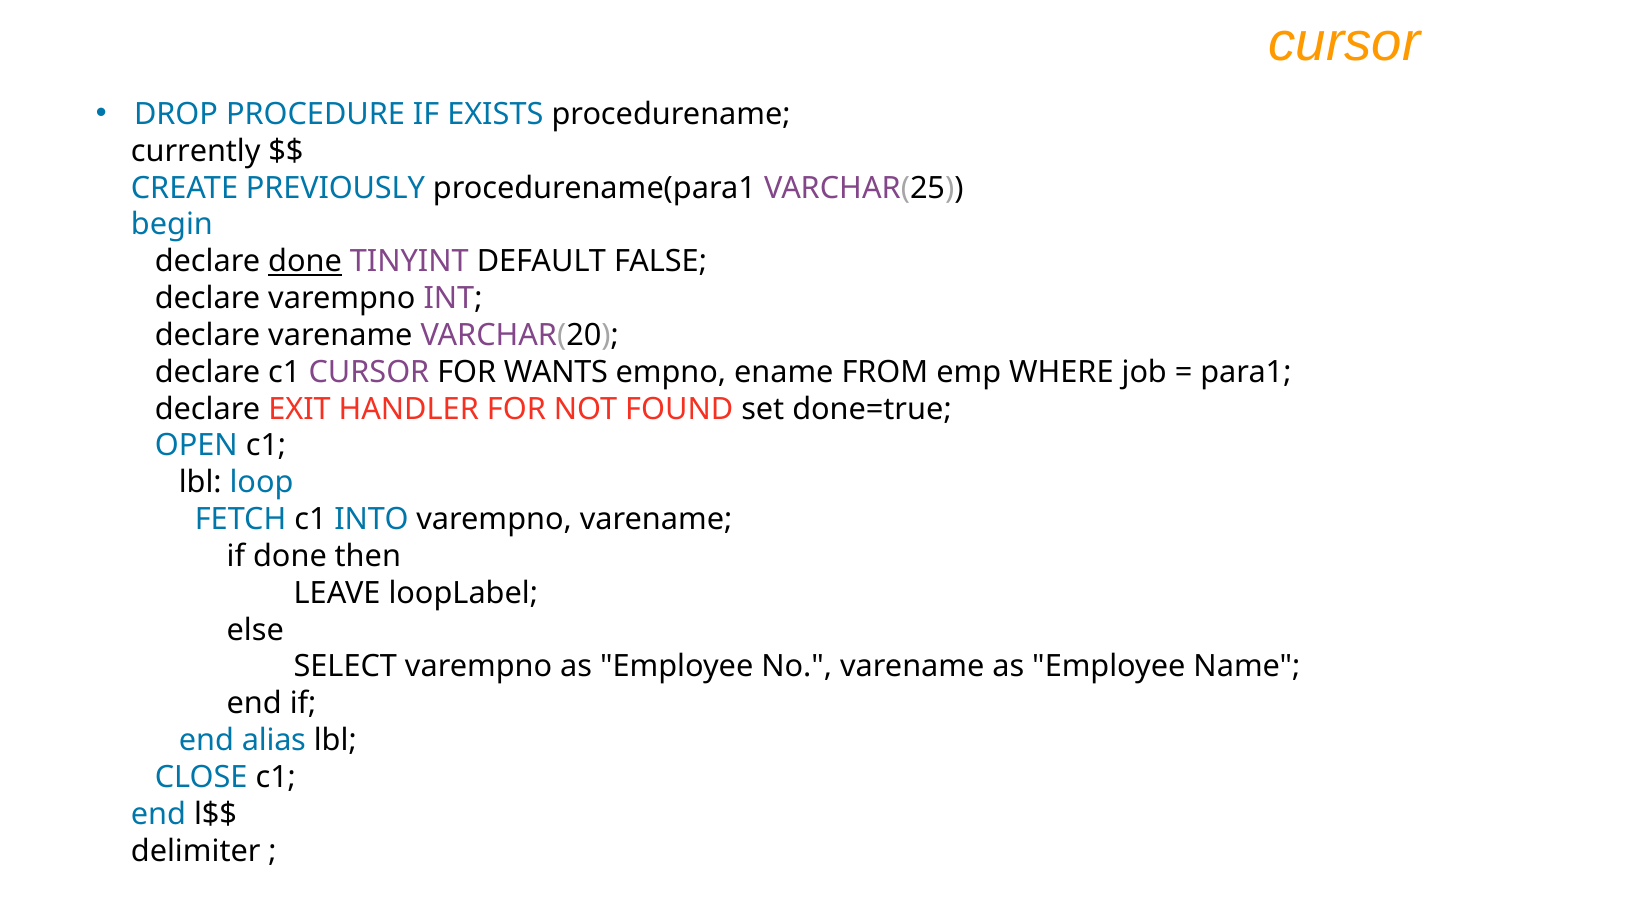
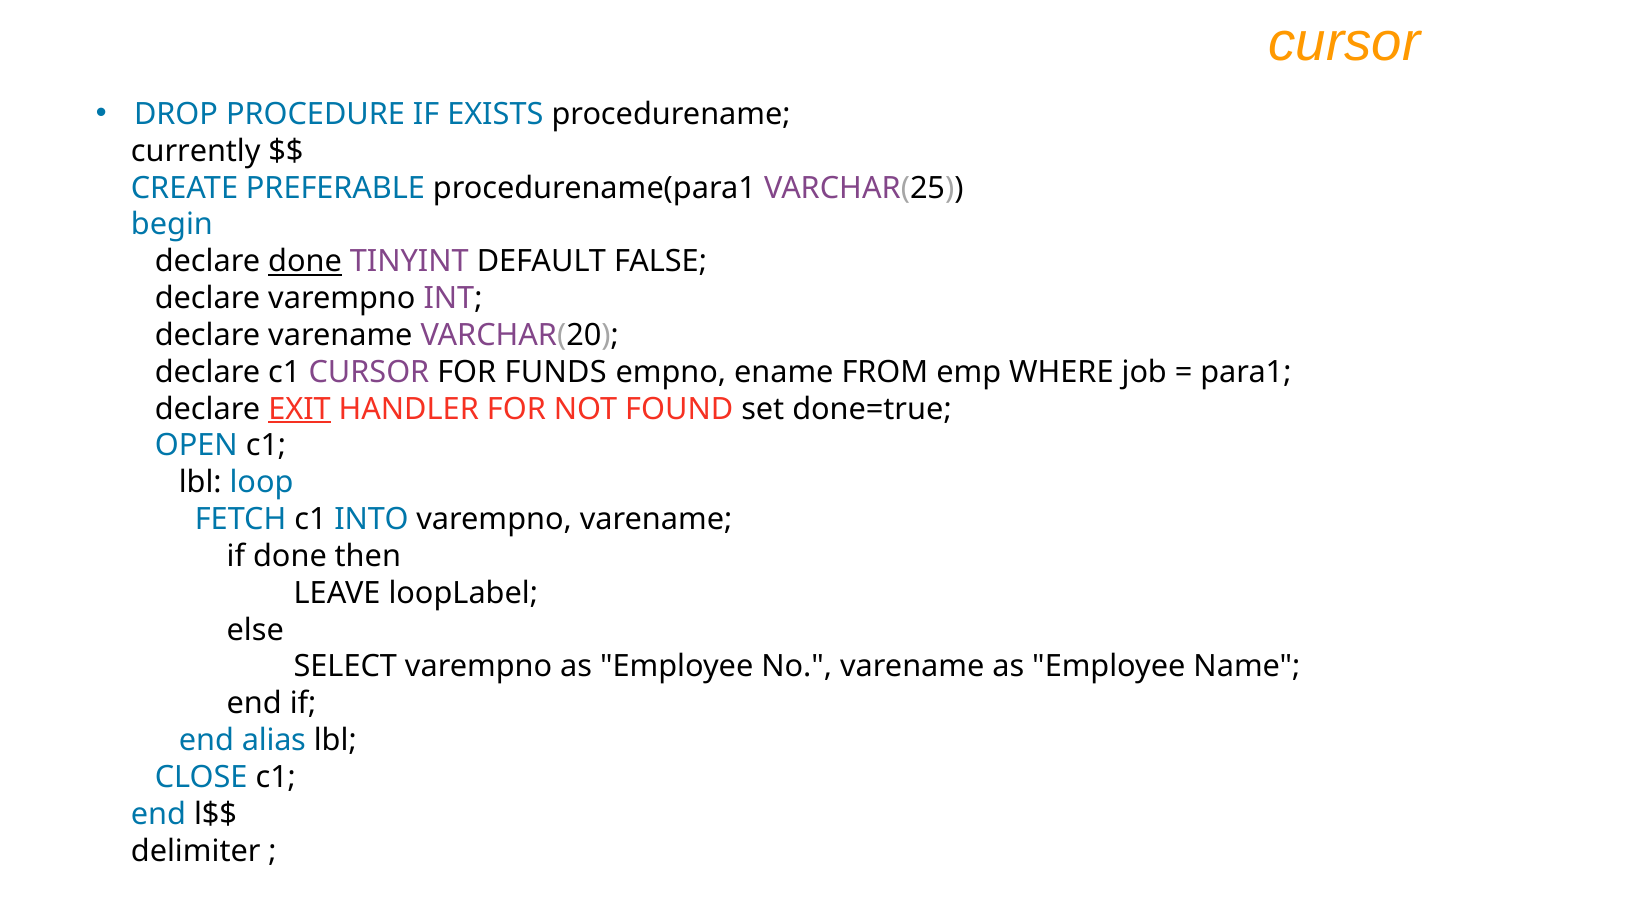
PREVIOUSLY: PREVIOUSLY -> PREFERABLE
WANTS: WANTS -> FUNDS
EXIT underline: none -> present
